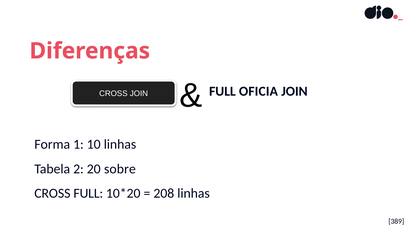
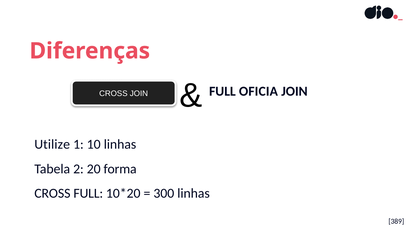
Forma: Forma -> Utilize
sobre: sobre -> forma
208: 208 -> 300
